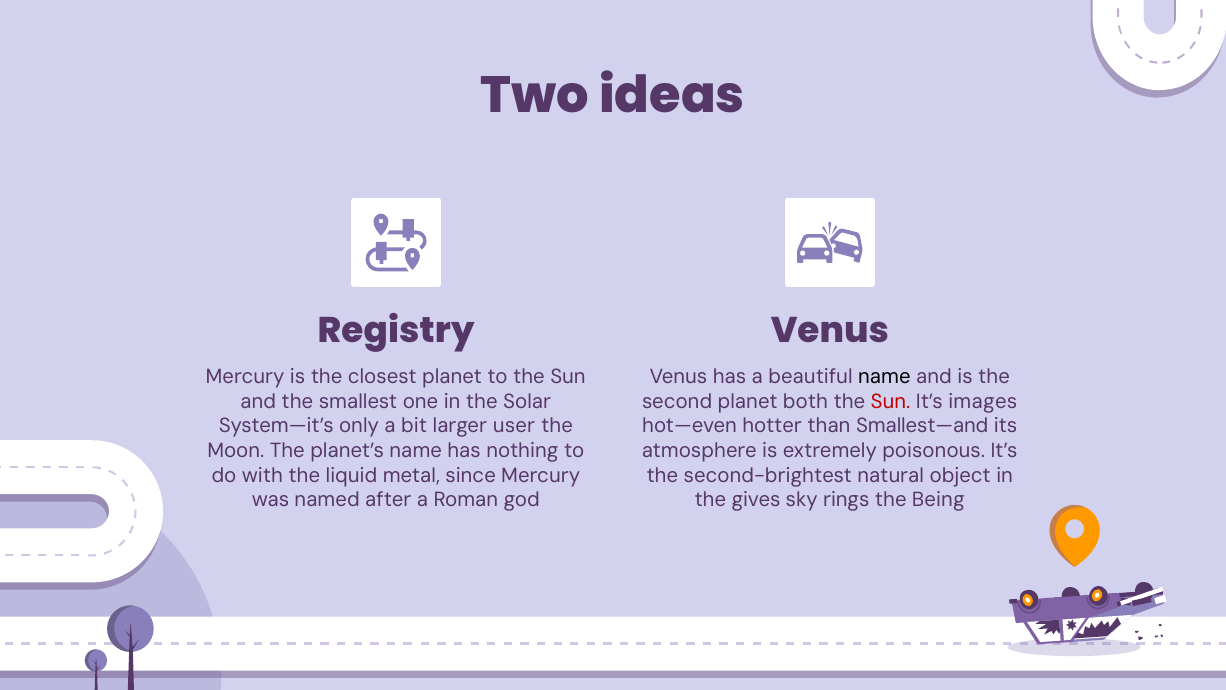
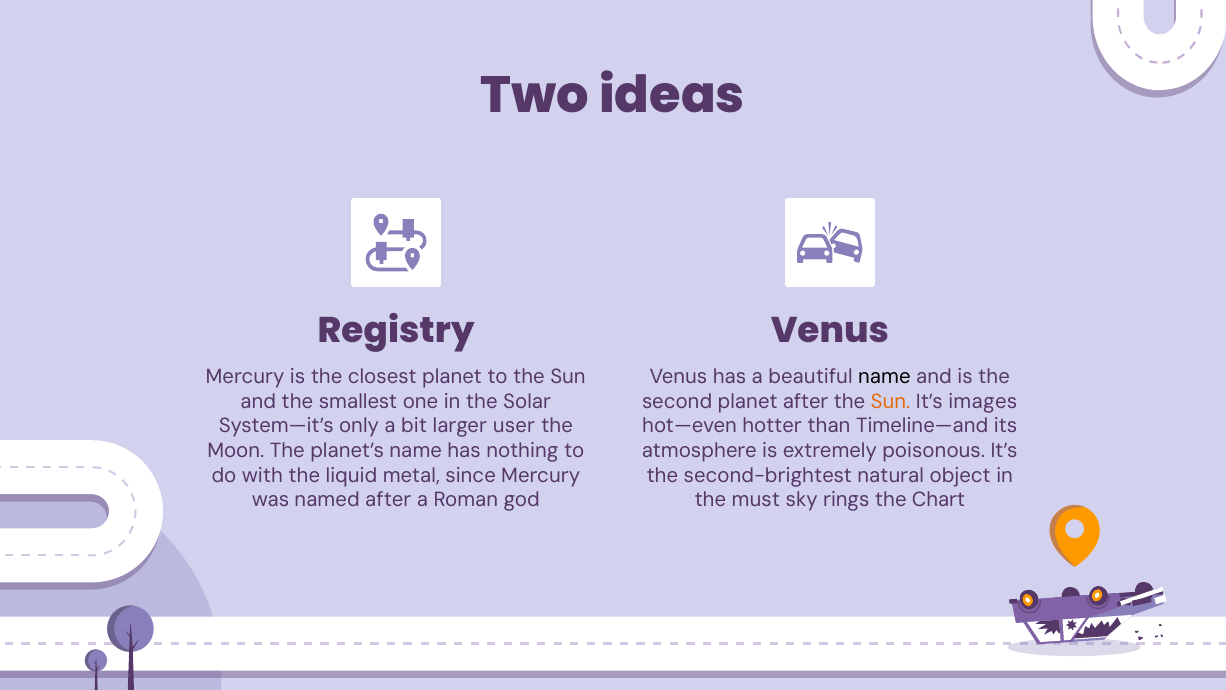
planet both: both -> after
Sun at (891, 401) colour: red -> orange
Smallest—and: Smallest—and -> Timeline—and
gives: gives -> must
Being: Being -> Chart
